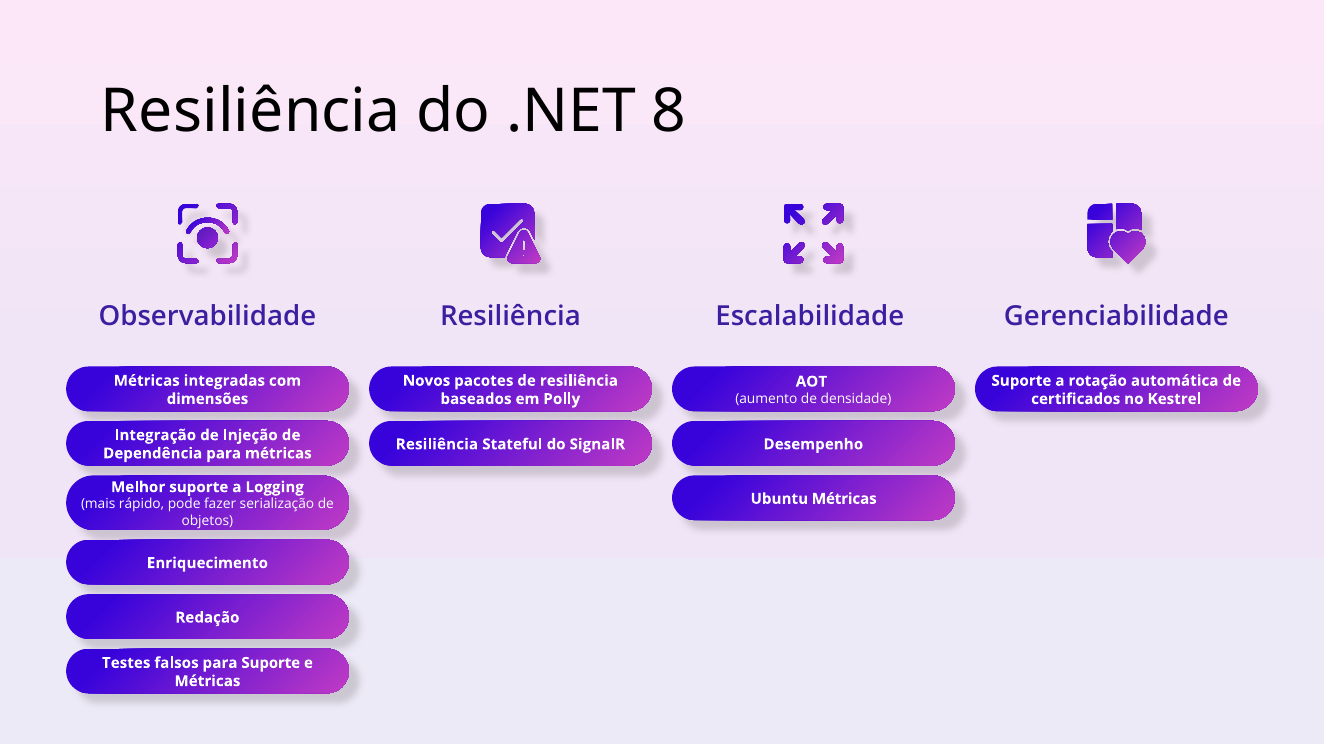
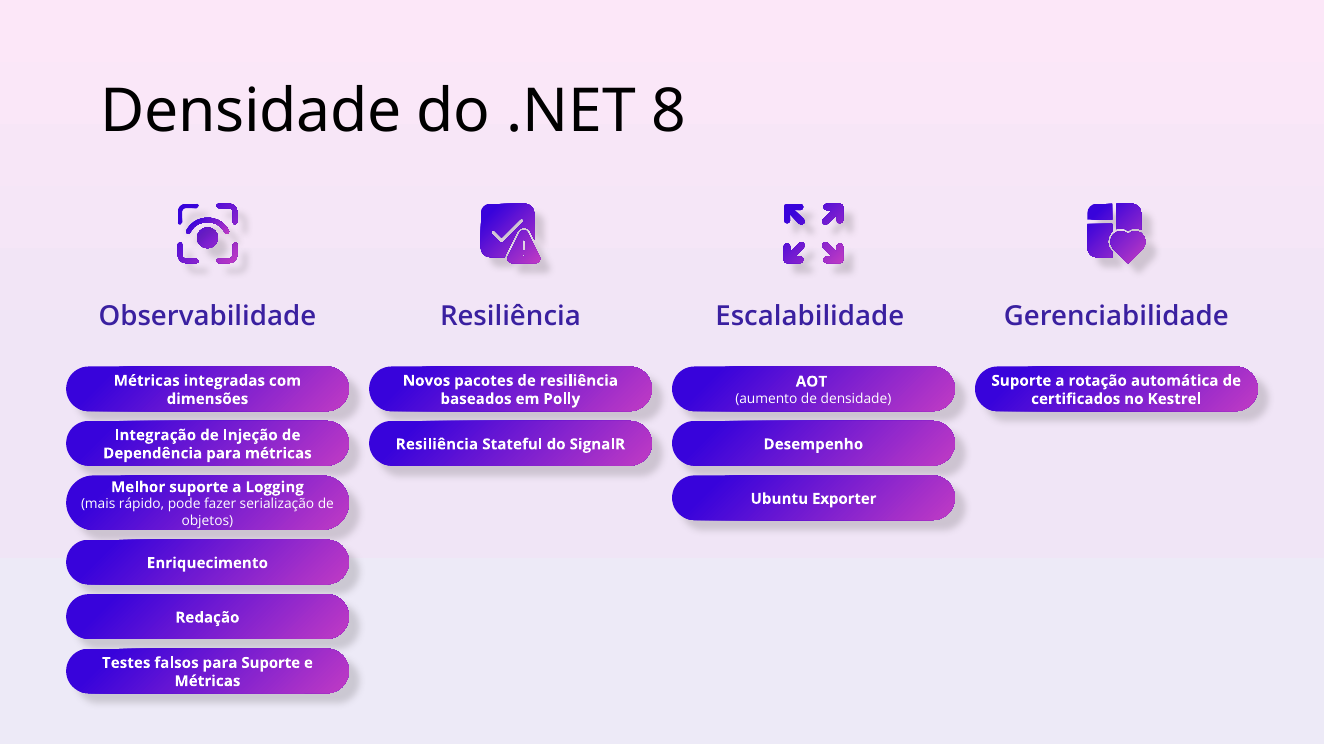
Resiliência at (251, 111): Resiliência -> Densidade
Ubuntu Métricas: Métricas -> Exporter
